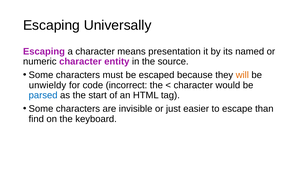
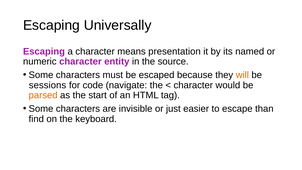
unwieldy: unwieldy -> sessions
incorrect: incorrect -> navigate
parsed colour: blue -> orange
